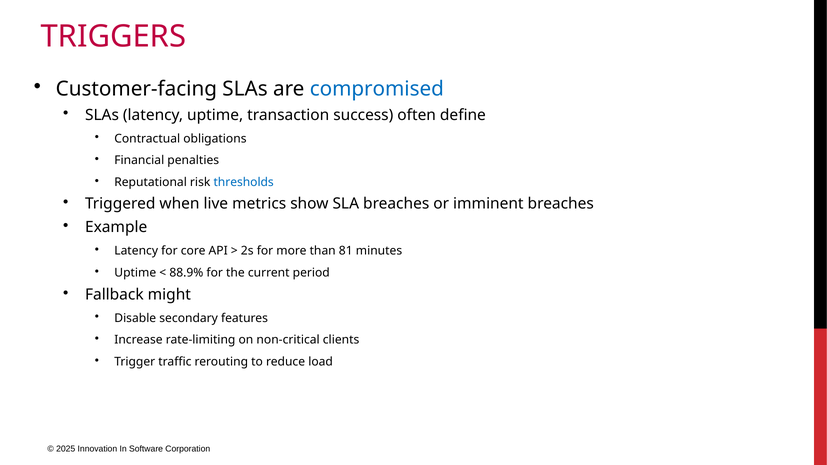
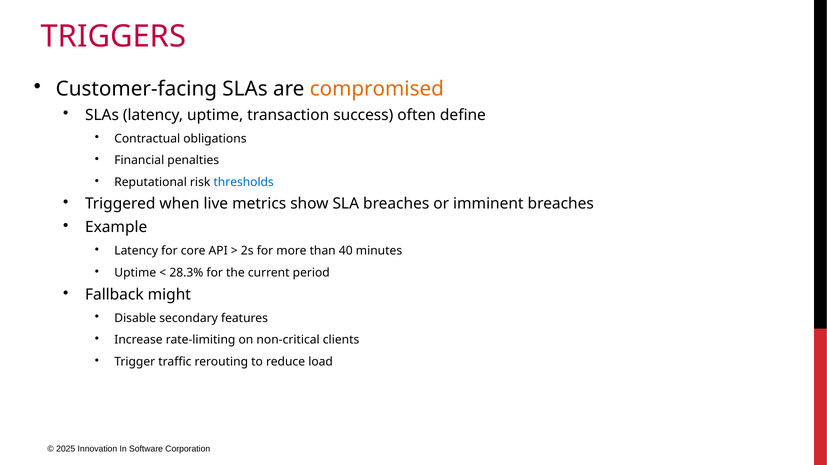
compromised colour: blue -> orange
81: 81 -> 40
88.9%: 88.9% -> 28.3%
